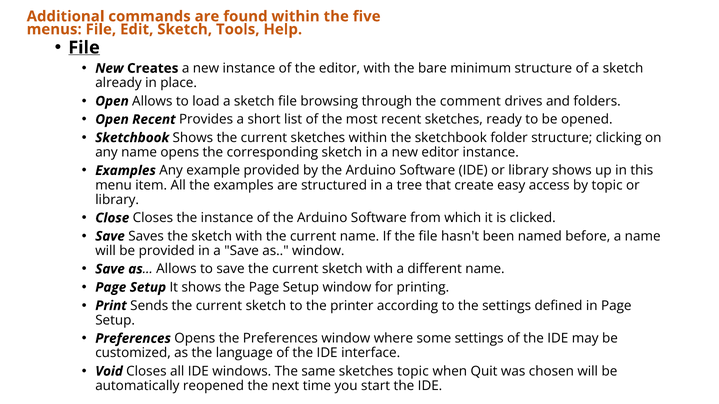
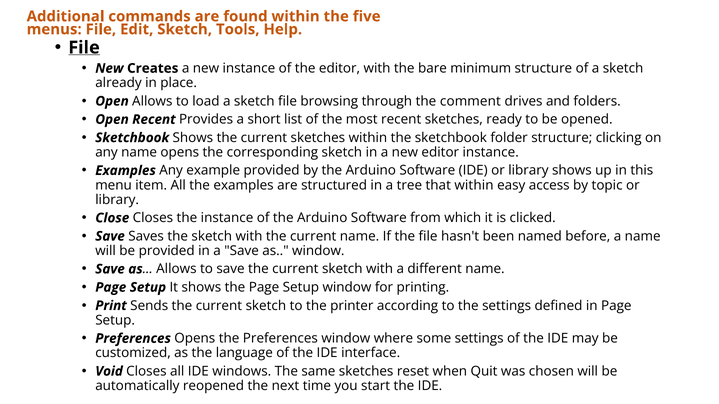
that create: create -> within
sketches topic: topic -> reset
